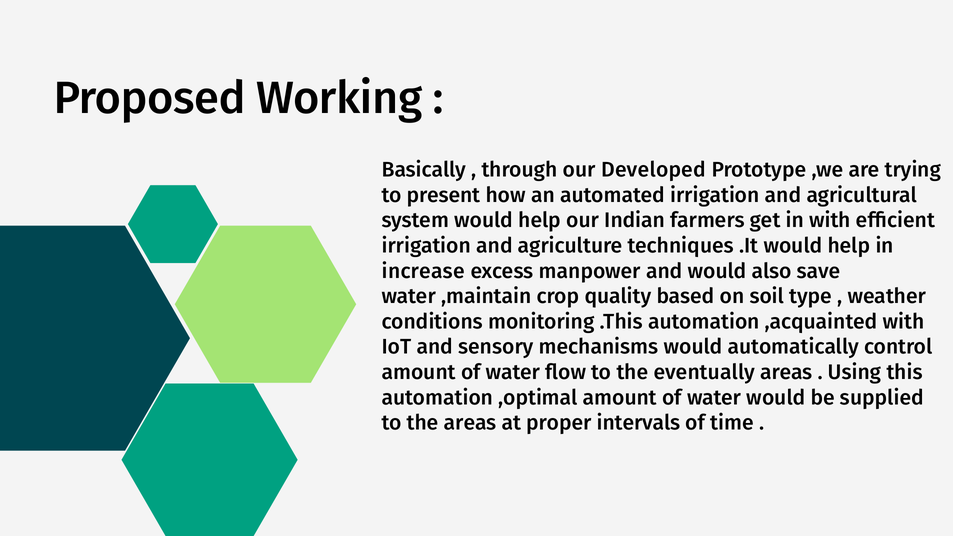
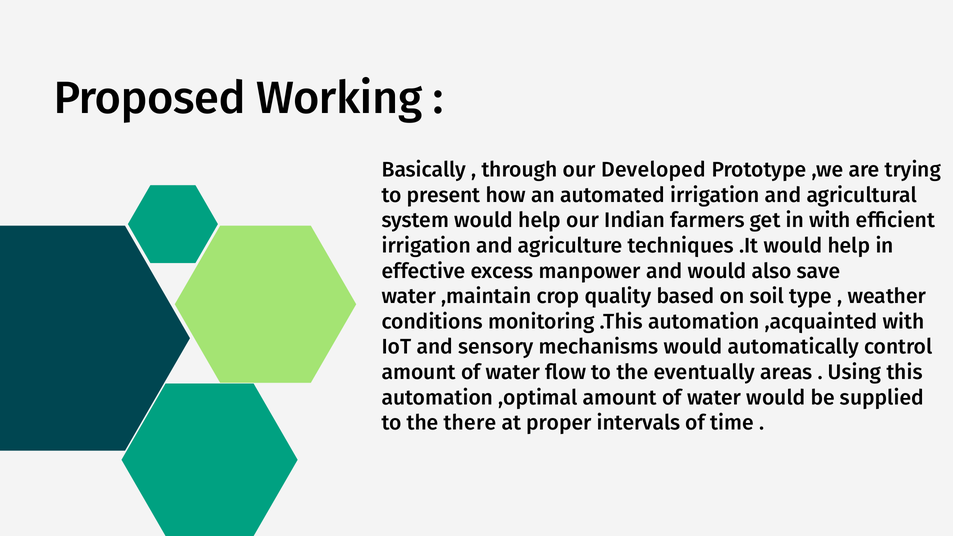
increase: increase -> effective
the areas: areas -> there
